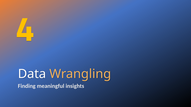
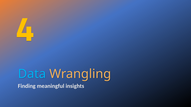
Data colour: white -> light blue
